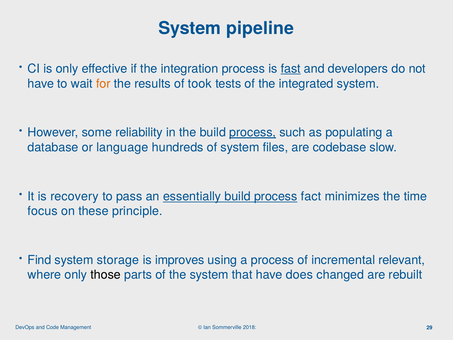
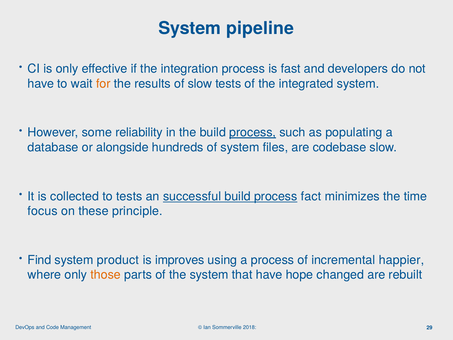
fast underline: present -> none
of took: took -> slow
language: language -> alongside
recovery: recovery -> collected
to pass: pass -> tests
essentially: essentially -> successful
storage: storage -> product
relevant: relevant -> happier
those colour: black -> orange
does: does -> hope
